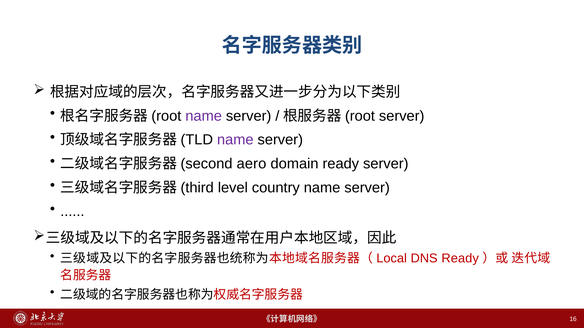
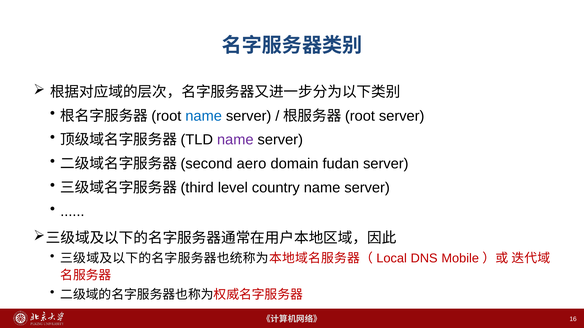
name at (204, 116) colour: purple -> blue
domain ready: ready -> fudan
DNS Ready: Ready -> Mobile
